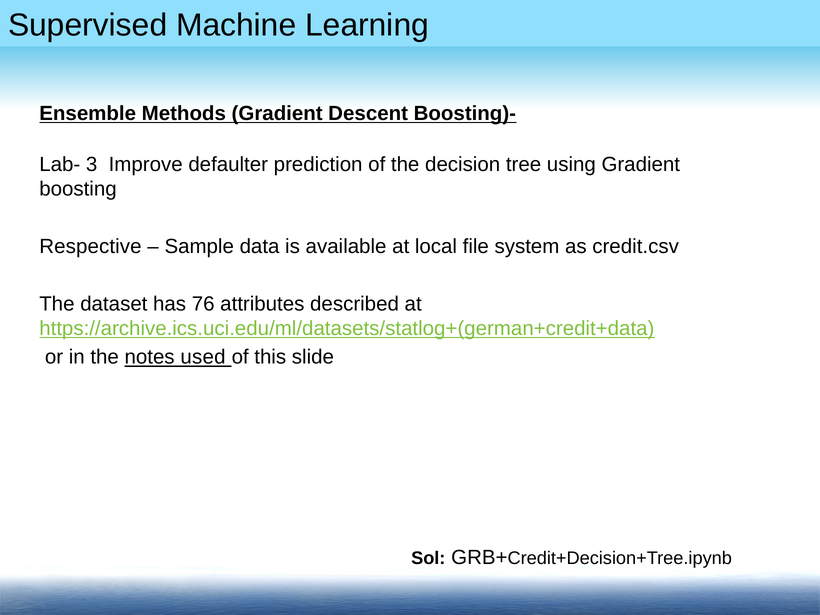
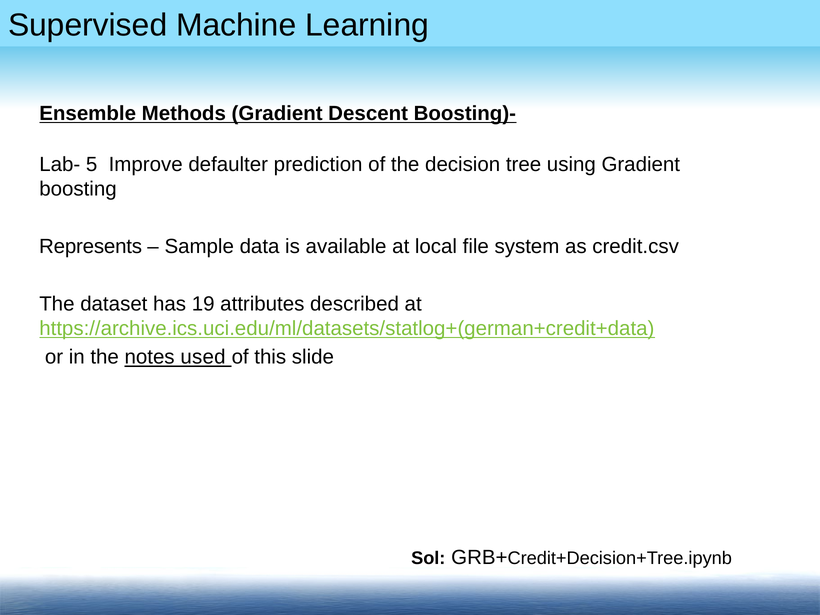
3: 3 -> 5
Respective: Respective -> Represents
76: 76 -> 19
